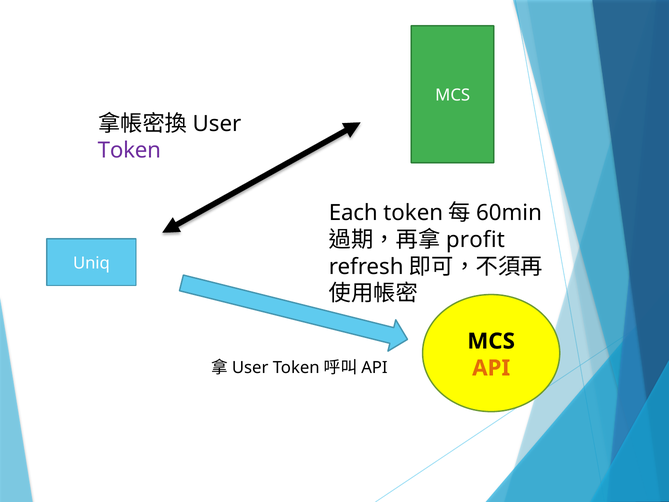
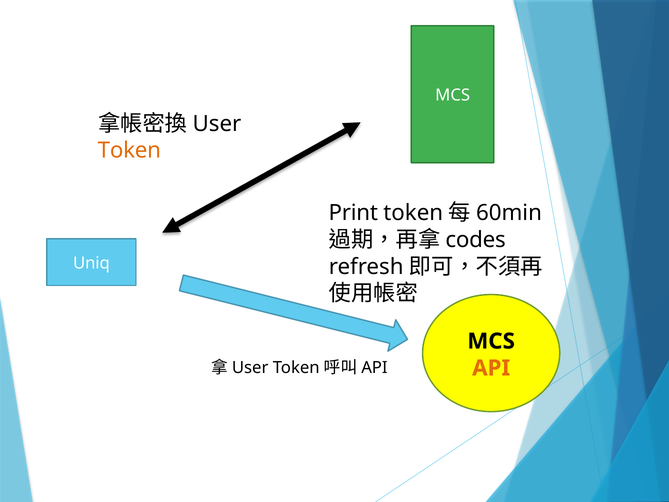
Token at (129, 150) colour: purple -> orange
Each: Each -> Print
profit: profit -> codes
